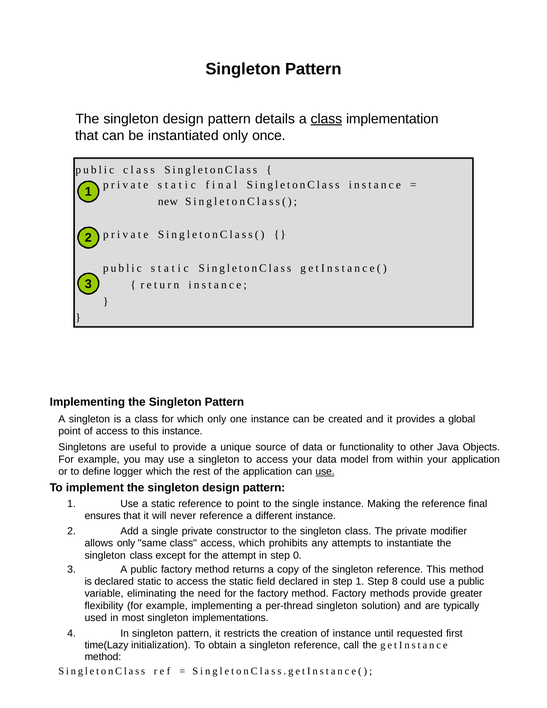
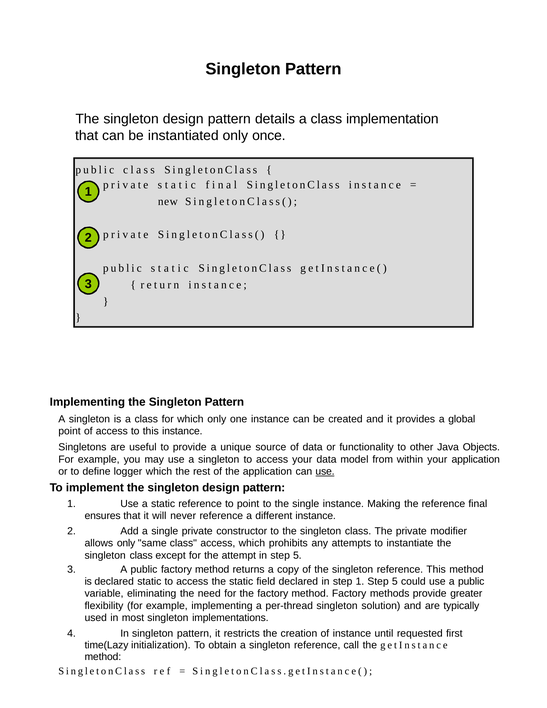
class at (326, 119) underline: present -> none
in step 0: 0 -> 5
1 Step 8: 8 -> 5
